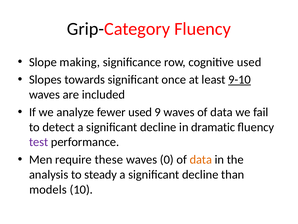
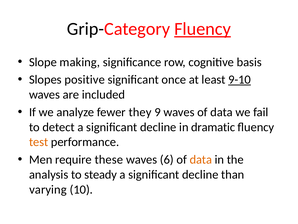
Fluency at (203, 29) underline: none -> present
cognitive used: used -> basis
towards: towards -> positive
fewer used: used -> they
test colour: purple -> orange
0: 0 -> 6
models: models -> varying
